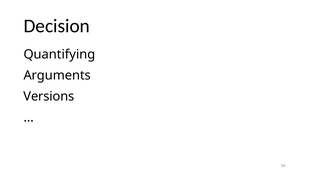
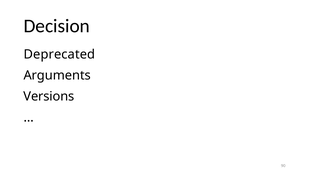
Quantifying: Quantifying -> Deprecated
